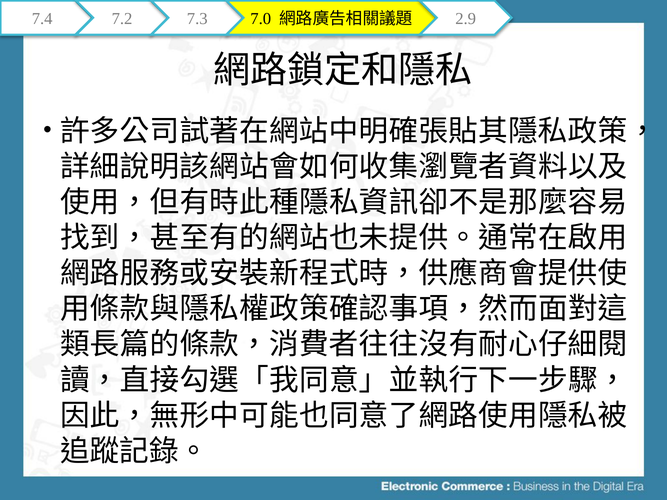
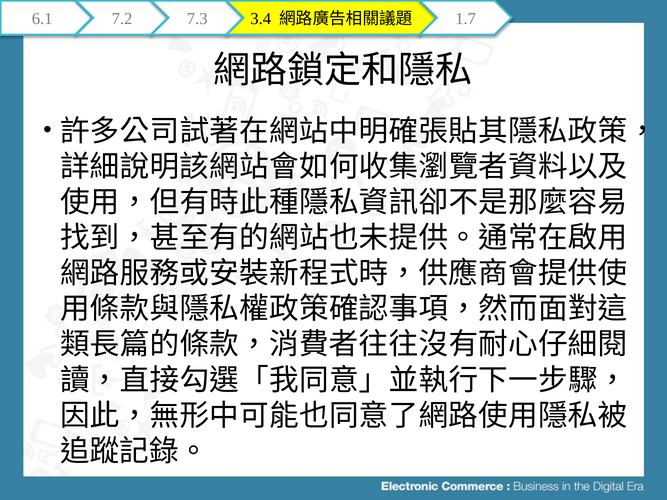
7.4: 7.4 -> 6.1
7.0: 7.0 -> 3.4
2.9: 2.9 -> 1.7
